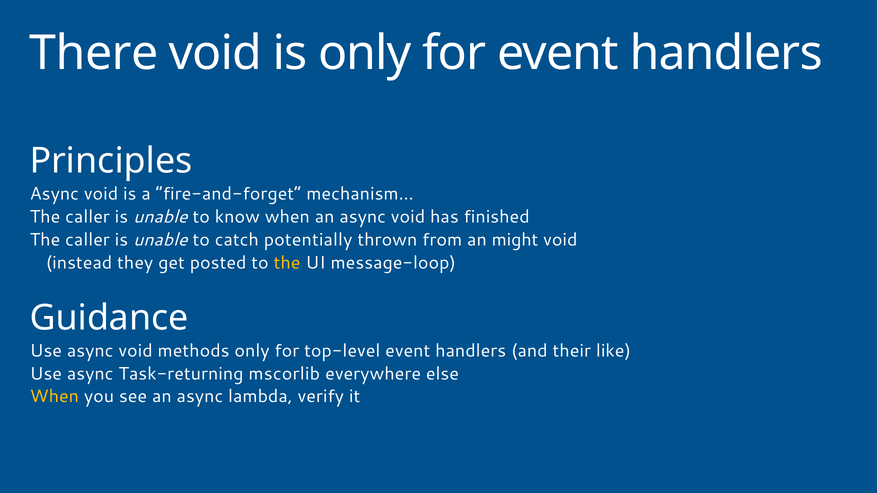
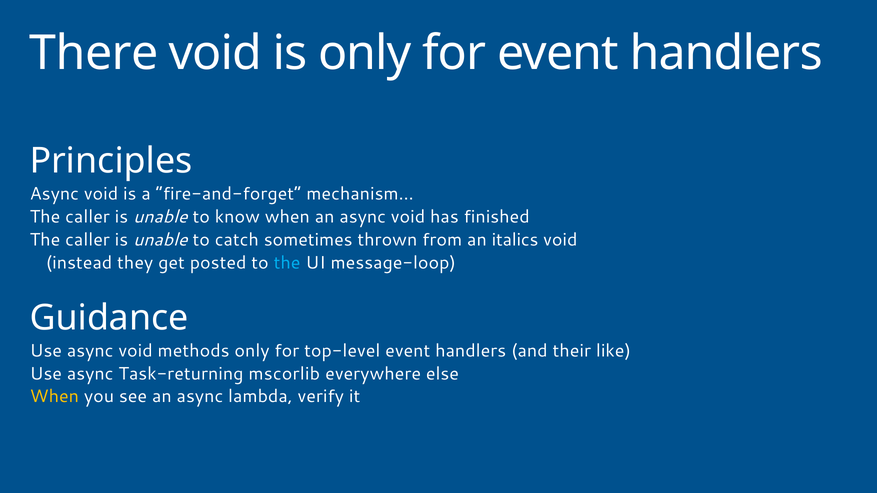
potentially: potentially -> sometimes
might: might -> italics
the at (287, 263) colour: yellow -> light blue
